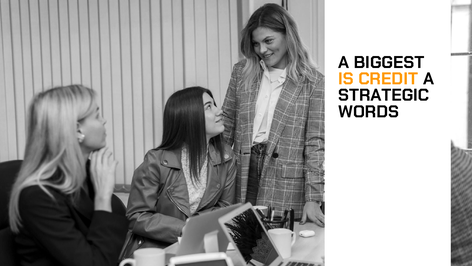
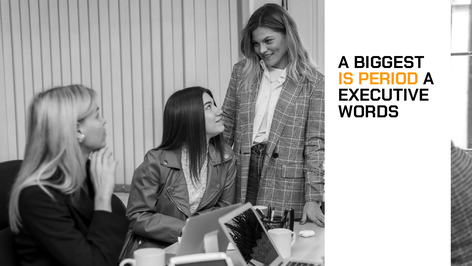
CREDIT: CREDIT -> PERIOD
STRATEGIC: STRATEGIC -> EXECUTIVE
